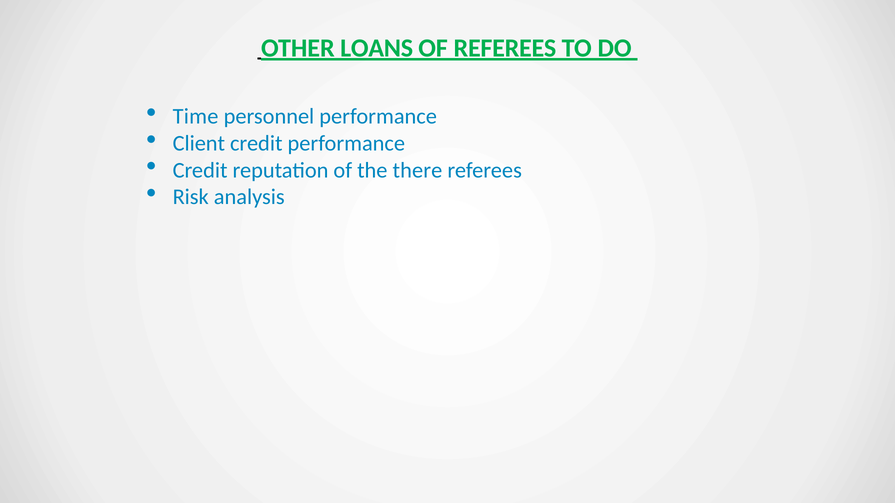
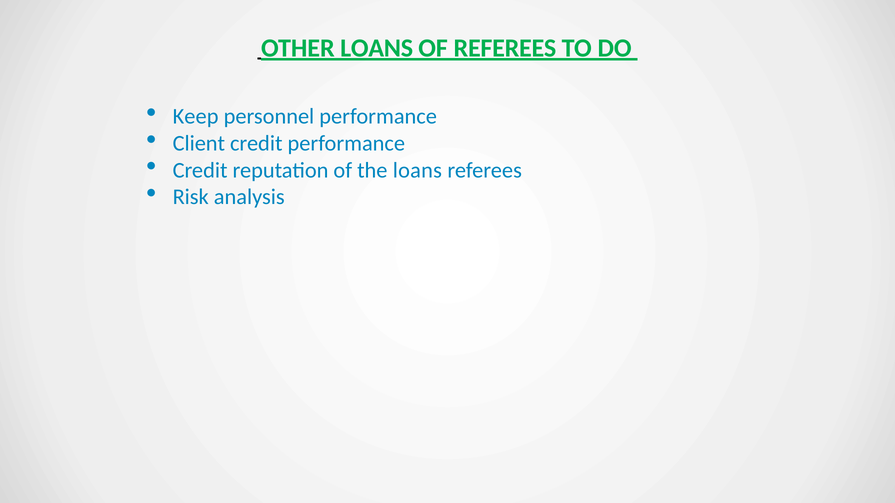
Time: Time -> Keep
the there: there -> loans
